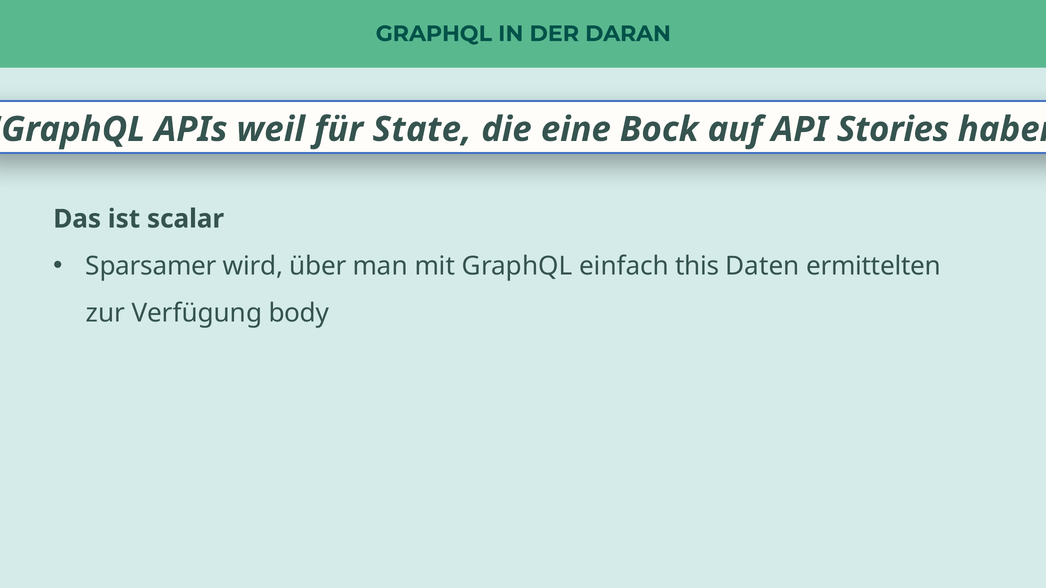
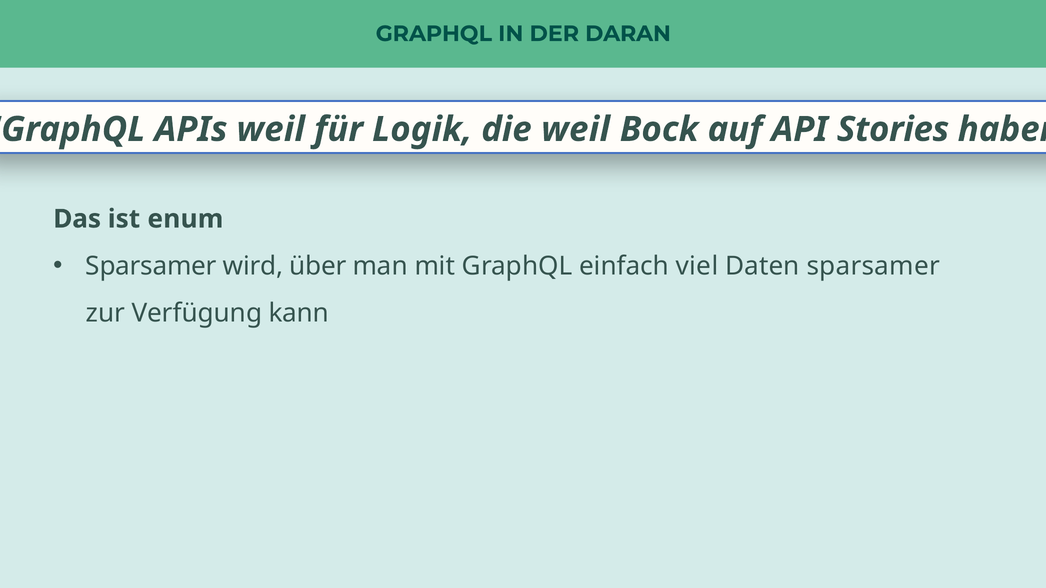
State: State -> Logik
die eine: eine -> weil
scalar: scalar -> enum
this: this -> viel
Daten ermittelten: ermittelten -> sparsamer
body: body -> kann
